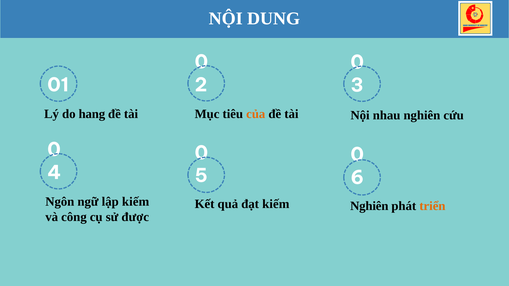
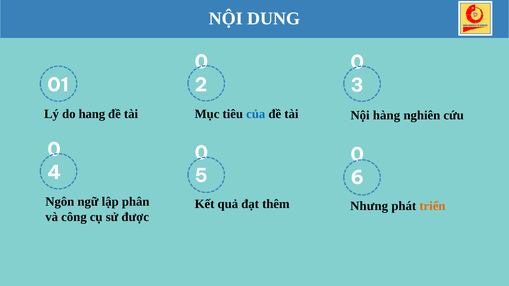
của colour: orange -> blue
nhau: nhau -> hàng
lập kiếm: kiếm -> phân
đạt kiếm: kiếm -> thêm
Nghiên at (369, 206): Nghiên -> Nhưng
